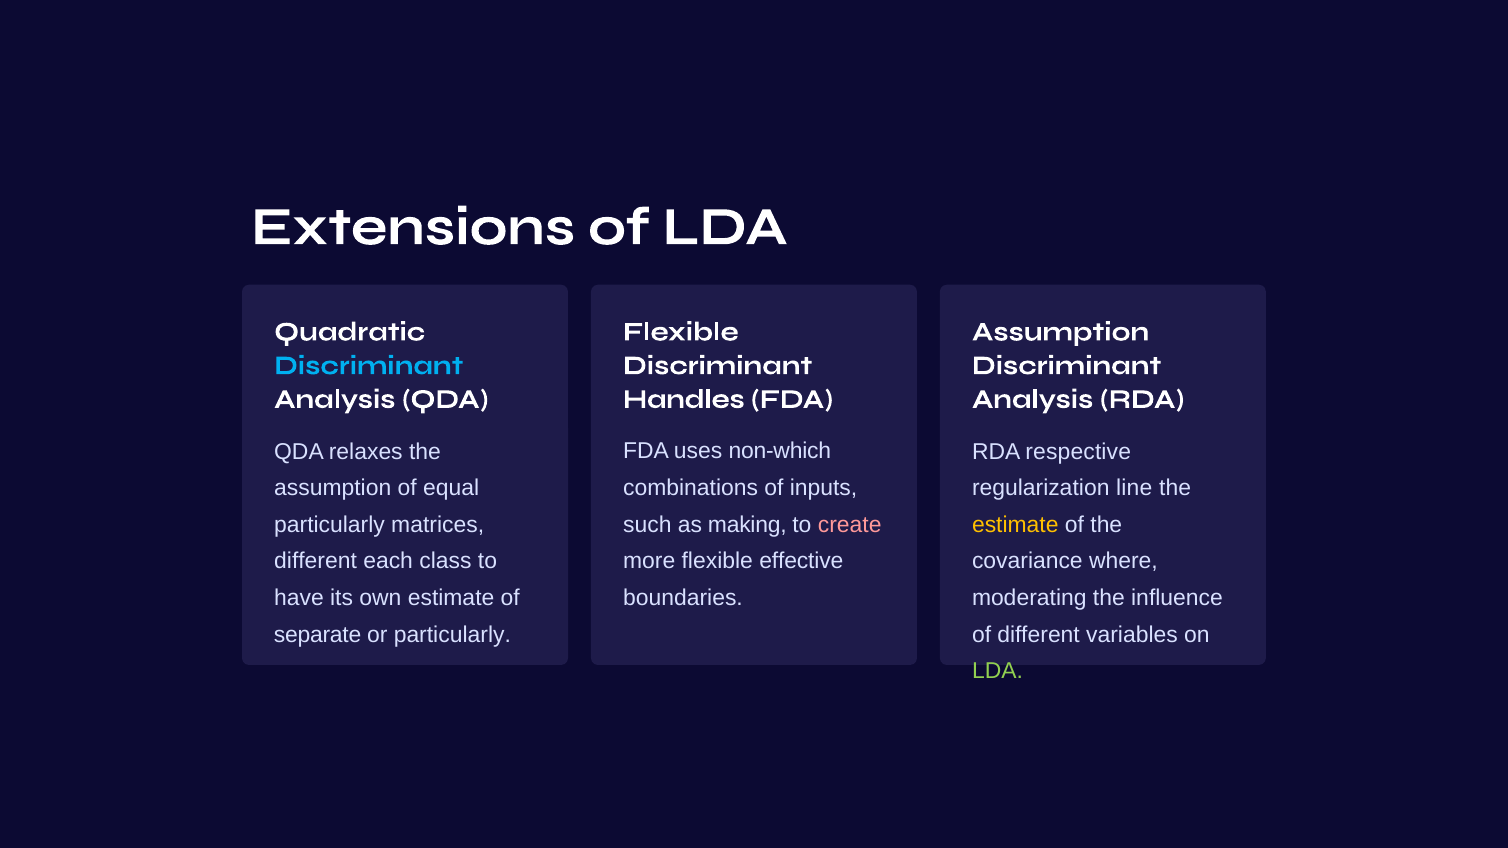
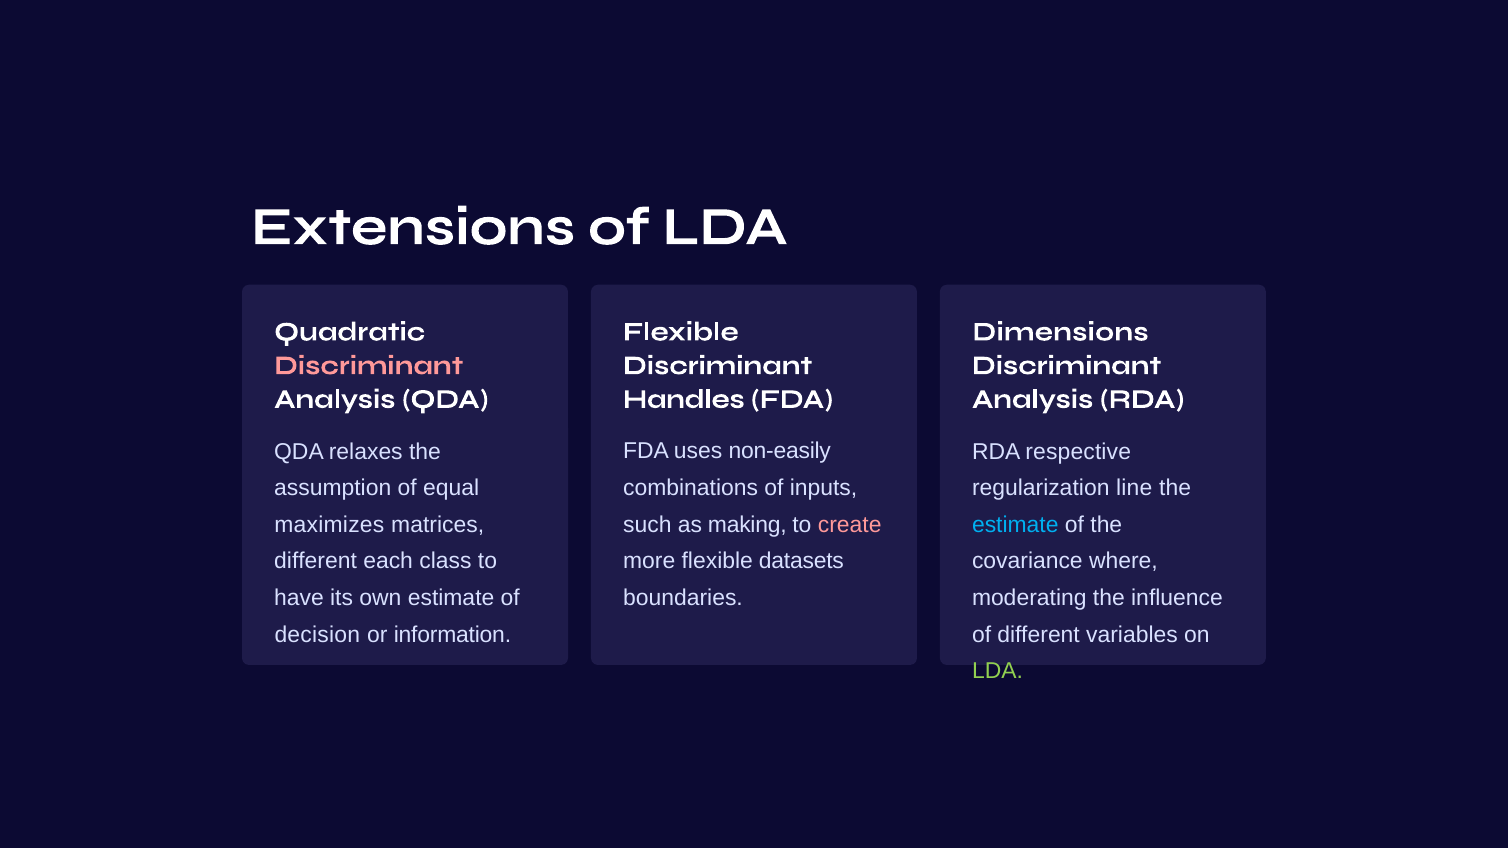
Assumption at (1061, 332): Assumption -> Dimensions
Discriminant at (369, 365) colour: light blue -> pink
non-which: non-which -> non-easily
particularly at (330, 525): particularly -> maximizes
estimate at (1015, 525) colour: yellow -> light blue
effective: effective -> datasets
separate: separate -> decision
or particularly: particularly -> information
